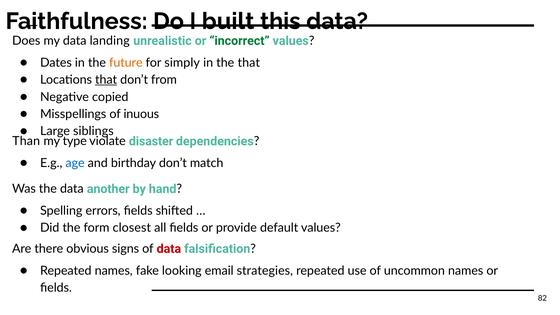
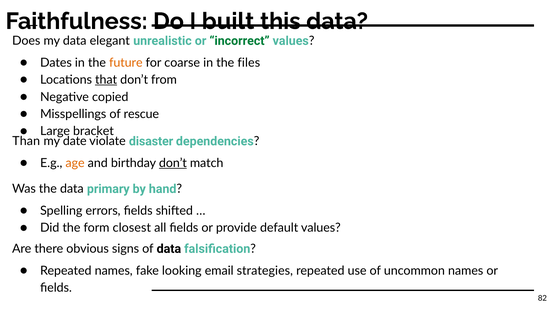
landing: landing -> elegant
simply: simply -> coarse
the that: that -> files
inuous: inuous -> rescue
siblings: siblings -> bracket
type: type -> date
age colour: blue -> orange
don’t at (173, 163) underline: none -> present
another: another -> primary
data at (169, 249) colour: red -> black
